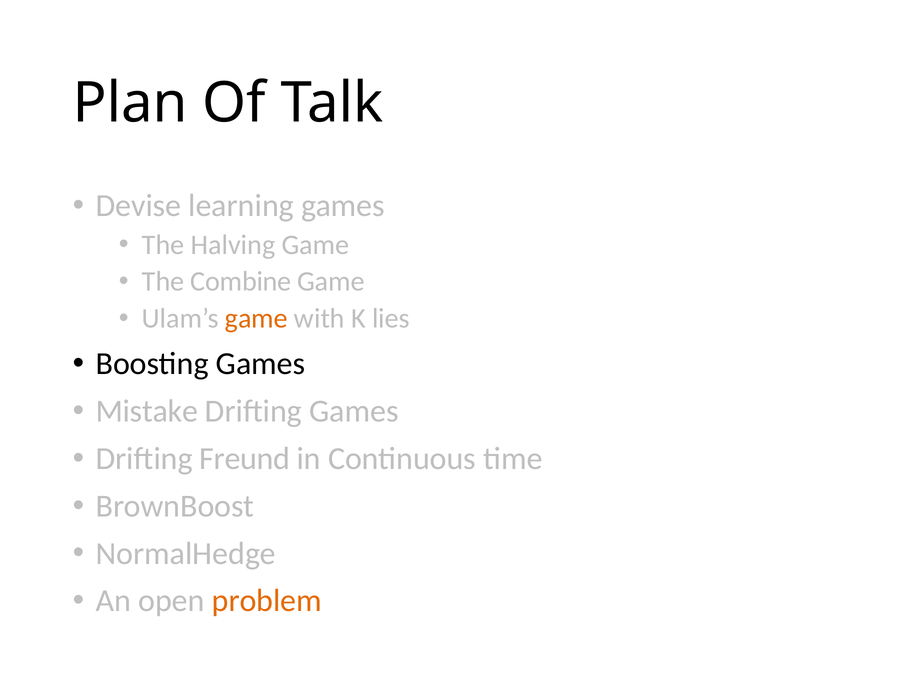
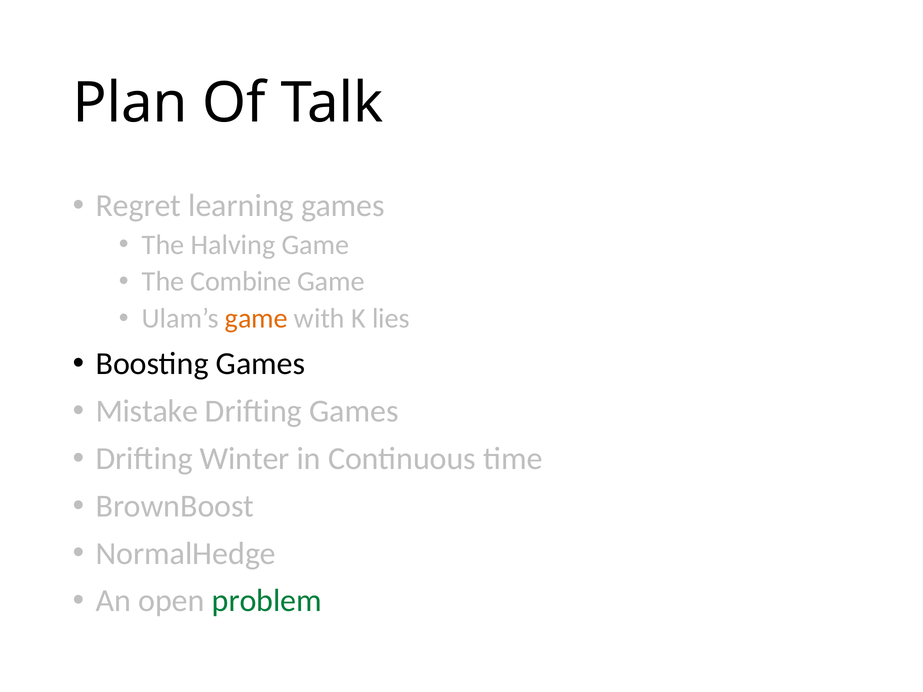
Devise: Devise -> Regret
Freund: Freund -> Winter
problem colour: orange -> green
